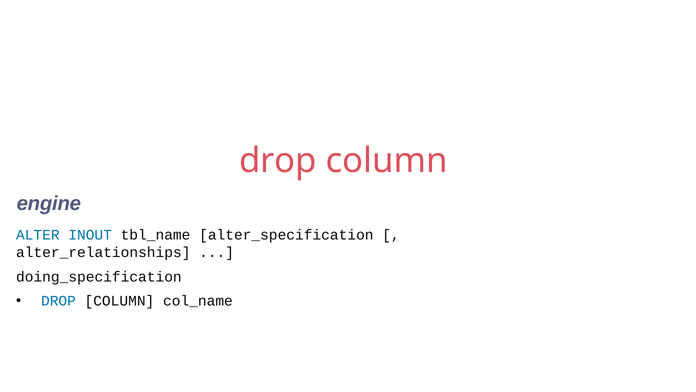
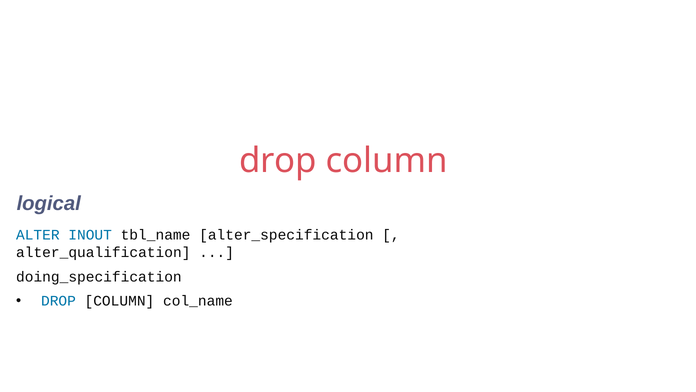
engine: engine -> logical
alter_relationships: alter_relationships -> alter_qualification
